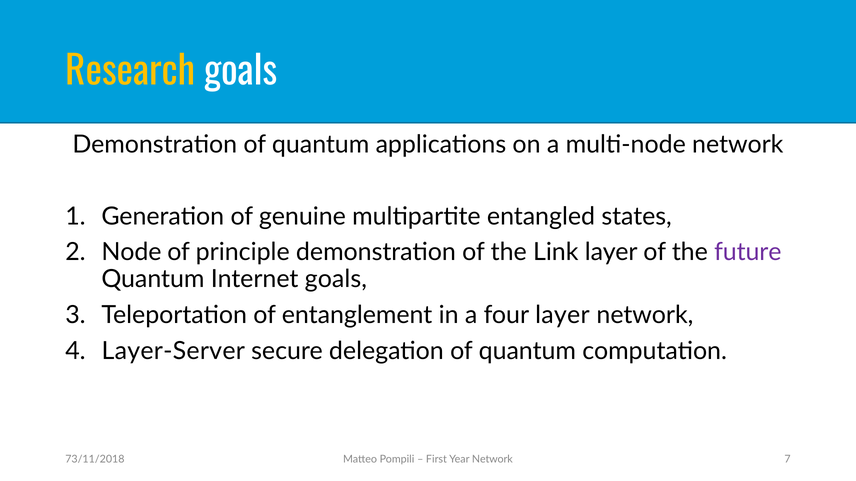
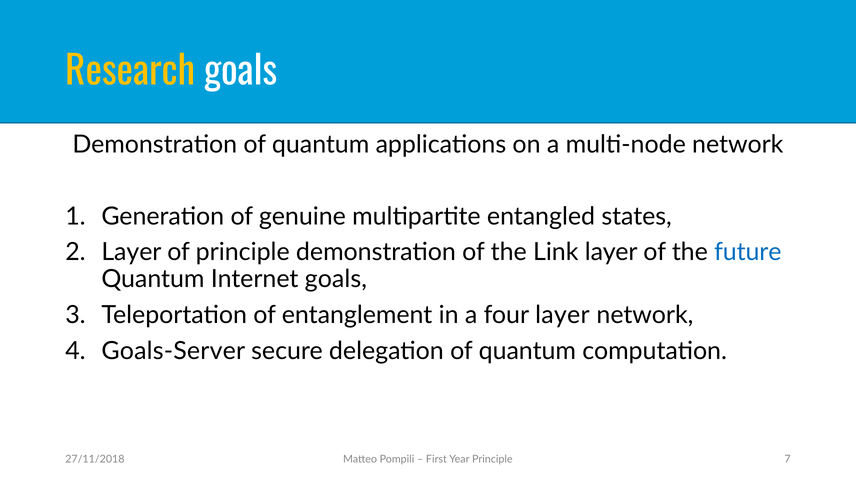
Node at (131, 252): Node -> Layer
future colour: purple -> blue
Layer-Server: Layer-Server -> Goals-Server
73/11/2018: 73/11/2018 -> 27/11/2018
Year Network: Network -> Principle
